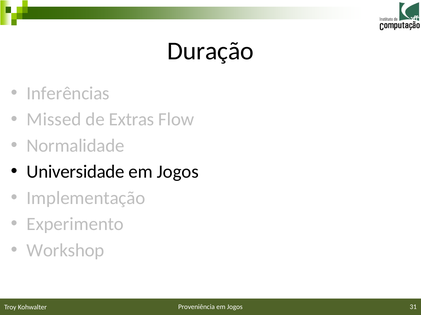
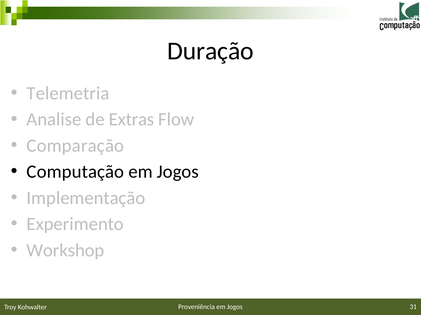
Inferências: Inferências -> Telemetria
Missed: Missed -> Analise
Normalidade: Normalidade -> Comparação
Universidade: Universidade -> Computação
